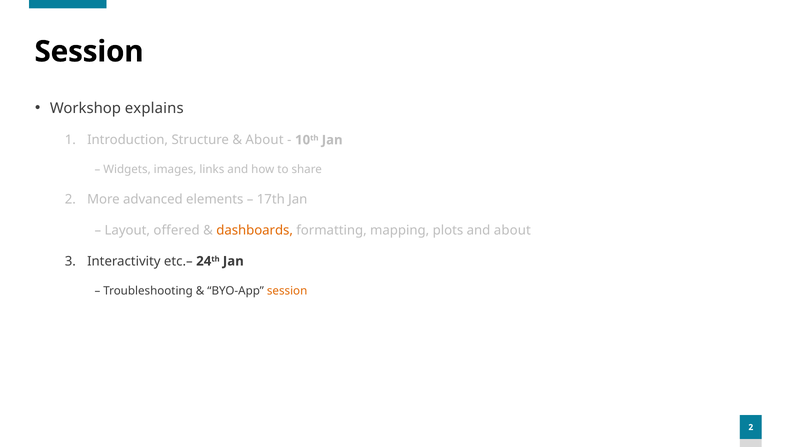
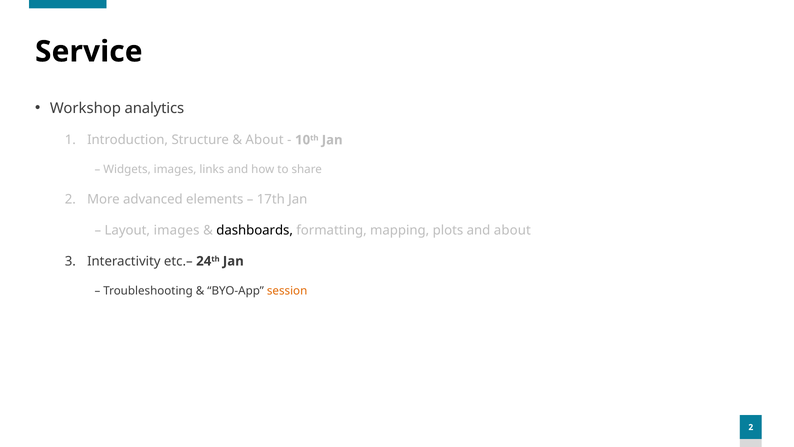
Session at (89, 52): Session -> Service
explains: explains -> analytics
Layout offered: offered -> images
dashboards colour: orange -> black
